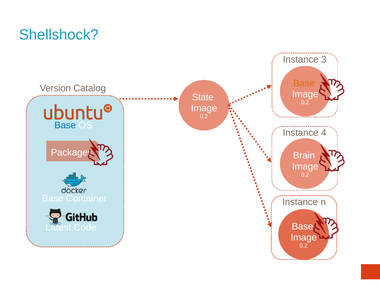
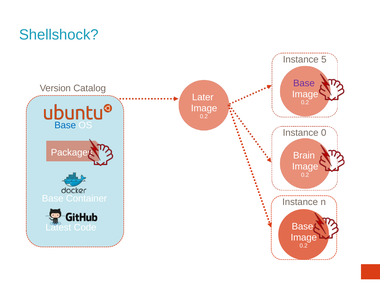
3: 3 -> 5
Base at (304, 83) colour: orange -> purple
State: State -> Later
4: 4 -> 0
